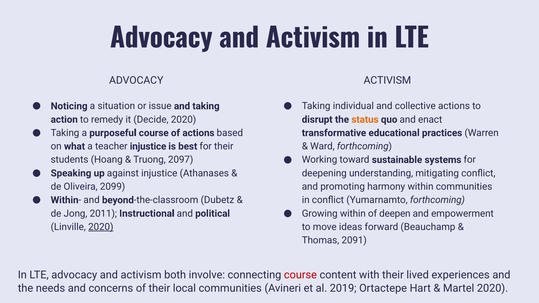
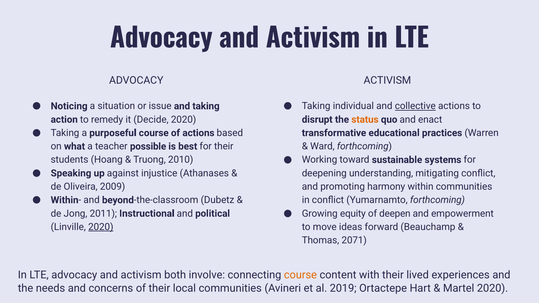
collective underline: none -> present
teacher injustice: injustice -> possible
2097: 2097 -> 2010
2099: 2099 -> 2009
Growing within: within -> equity
2091: 2091 -> 2071
course at (300, 275) colour: red -> orange
